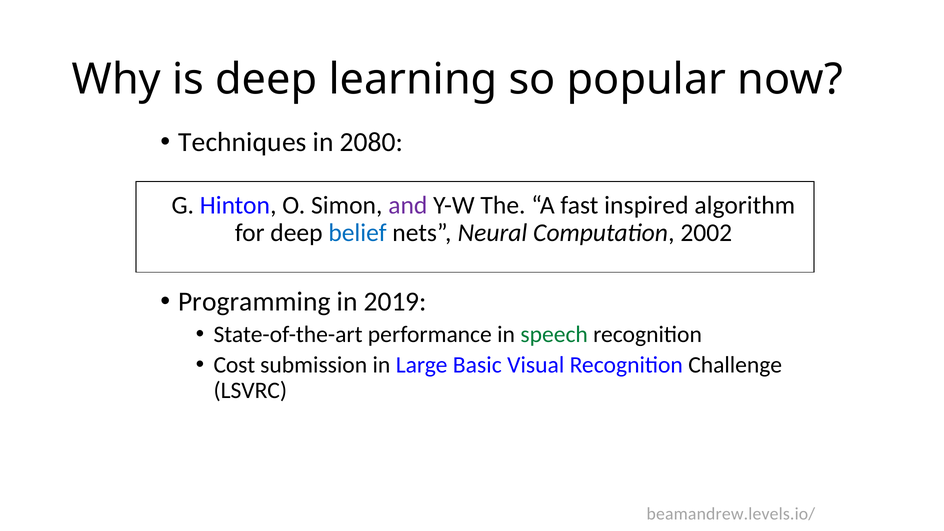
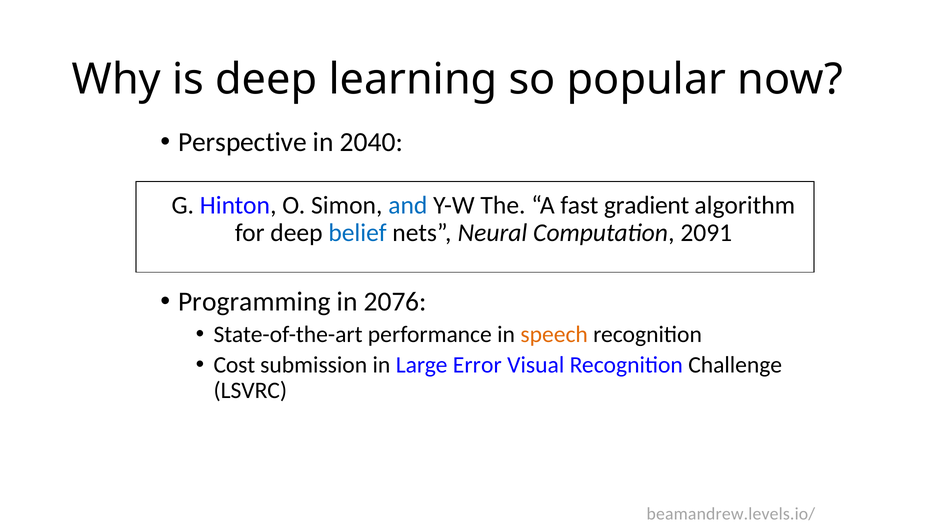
Techniques: Techniques -> Perspective
2080: 2080 -> 2040
and colour: purple -> blue
inspired: inspired -> gradient
2002: 2002 -> 2091
2019: 2019 -> 2076
speech colour: green -> orange
Basic: Basic -> Error
